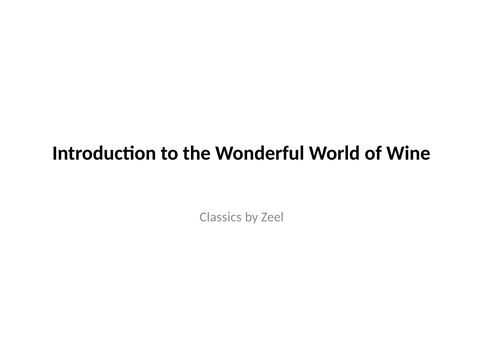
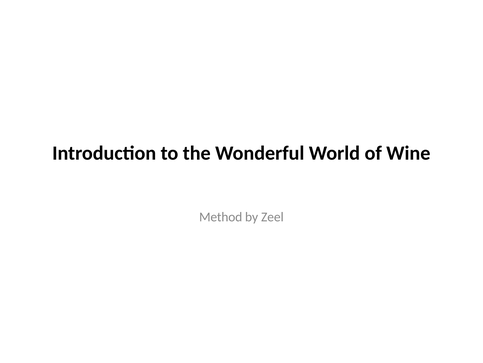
Classics: Classics -> Method
